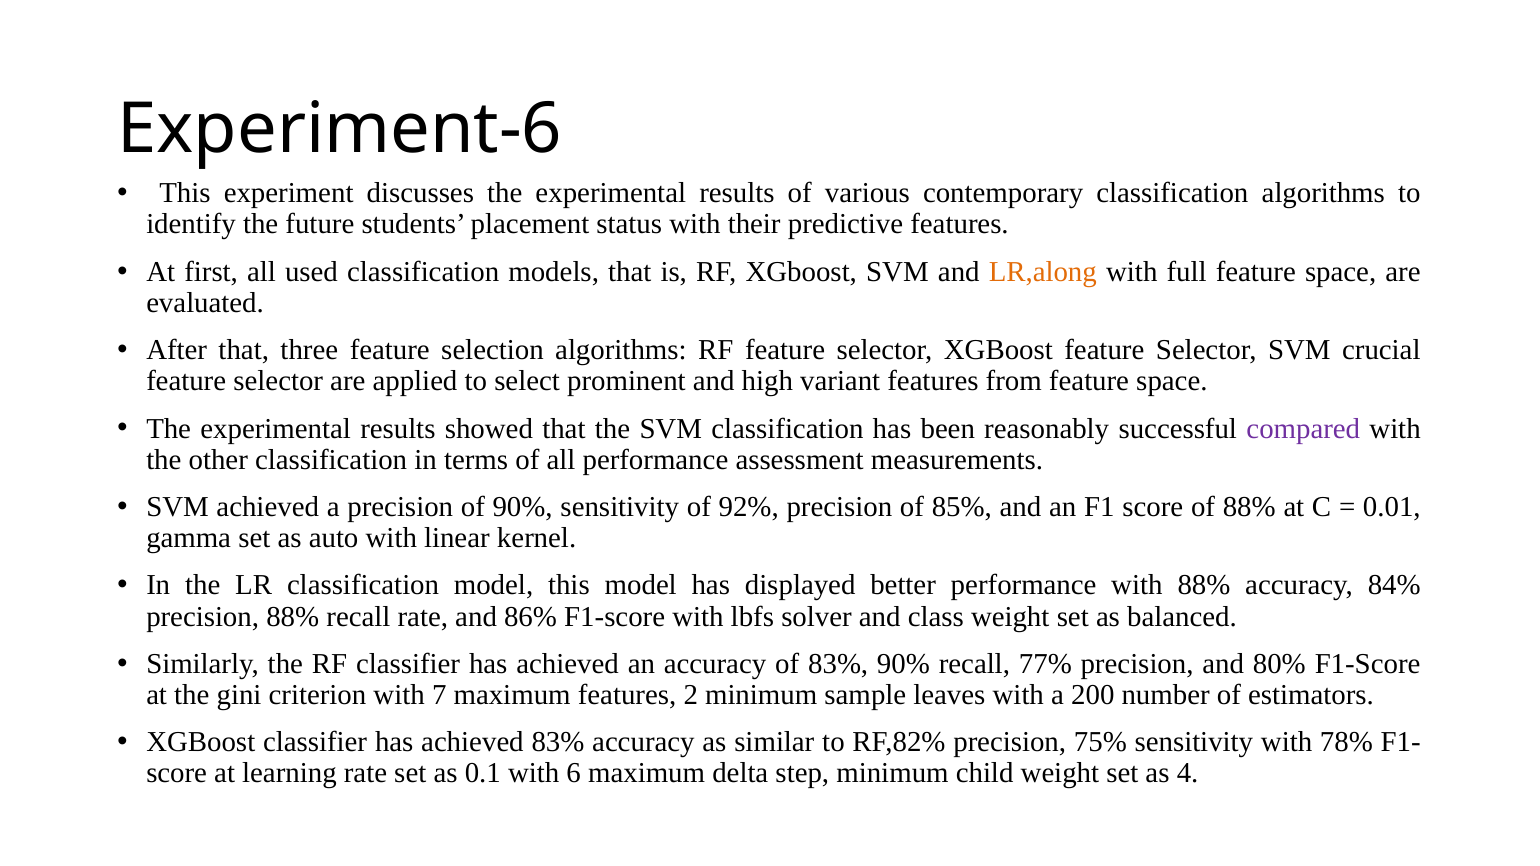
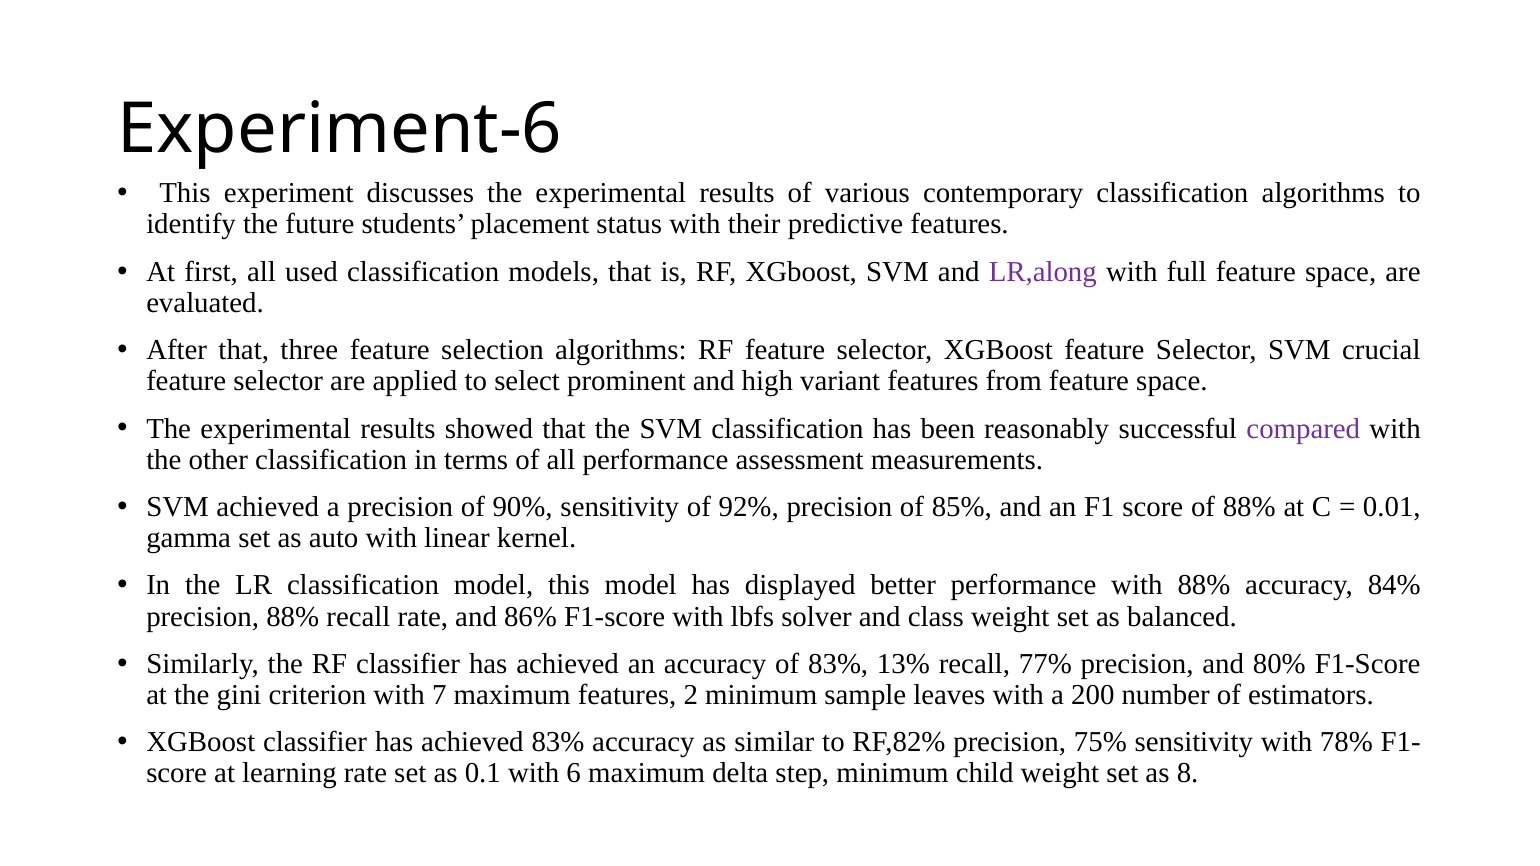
LR,along colour: orange -> purple
83% 90%: 90% -> 13%
4: 4 -> 8
